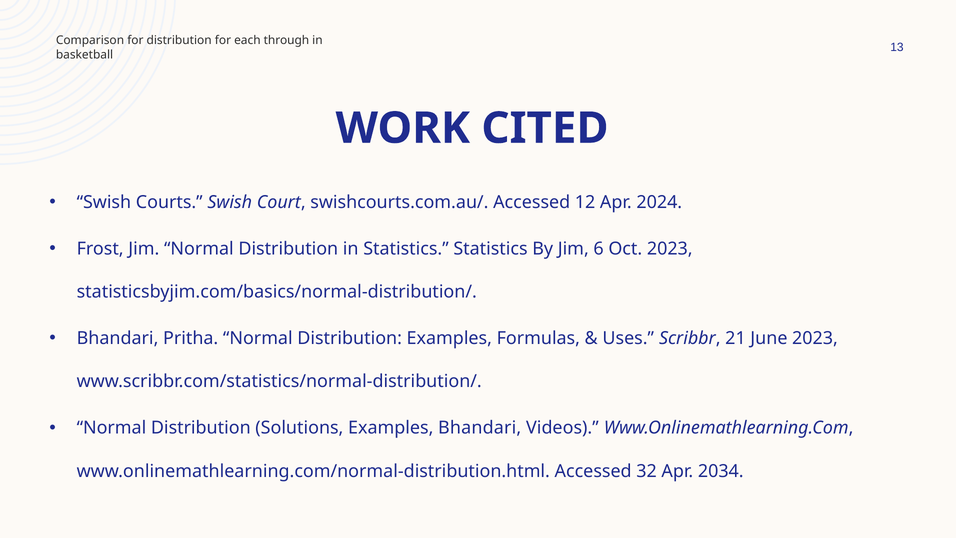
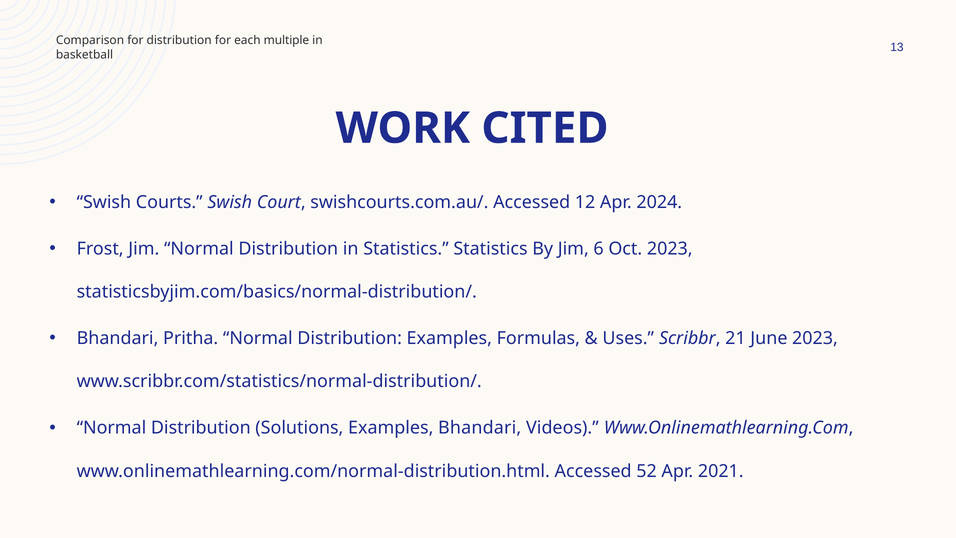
through: through -> multiple
32: 32 -> 52
2034: 2034 -> 2021
